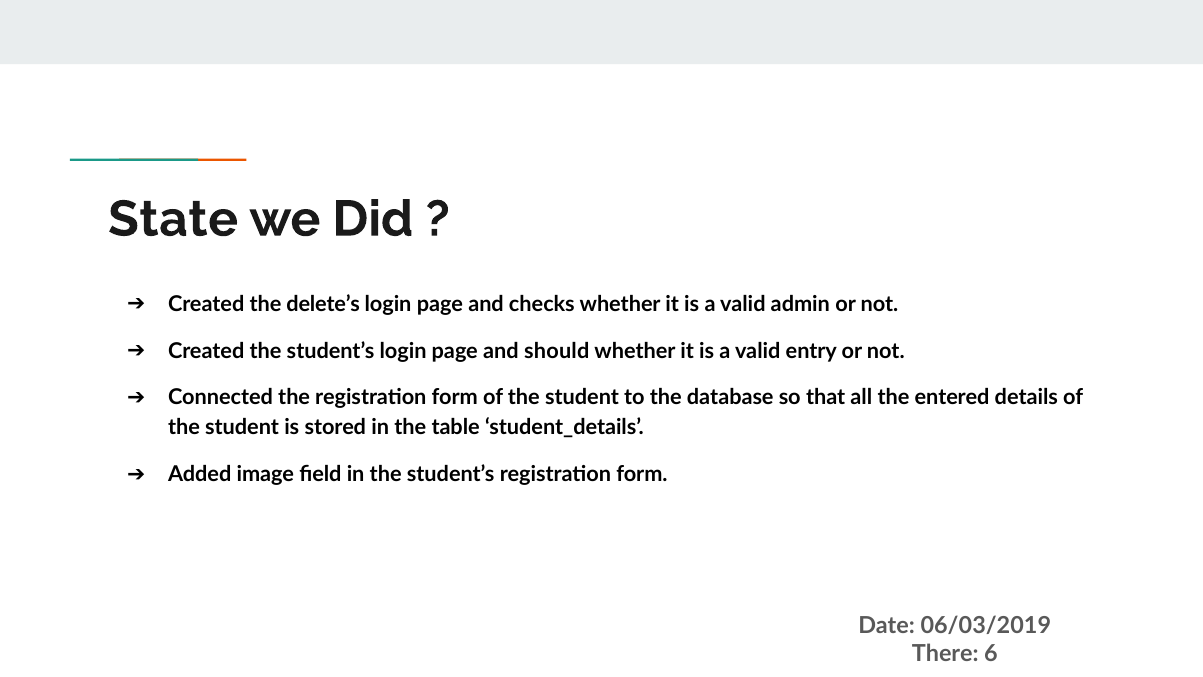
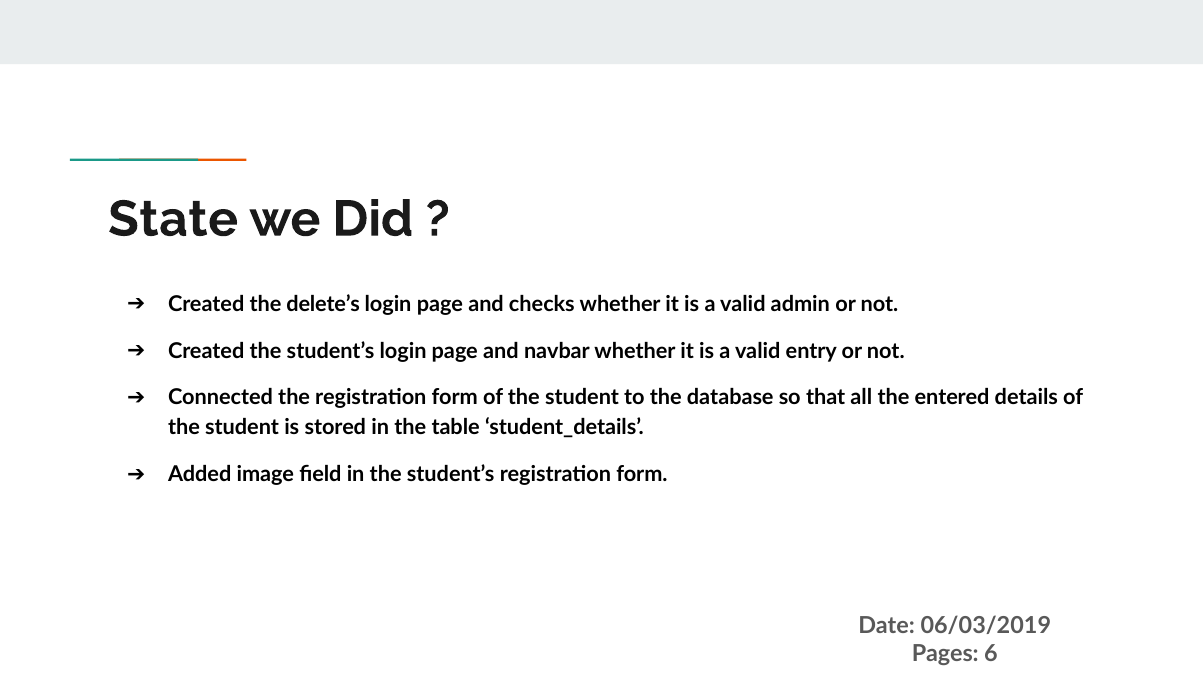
should: should -> navbar
There: There -> Pages
